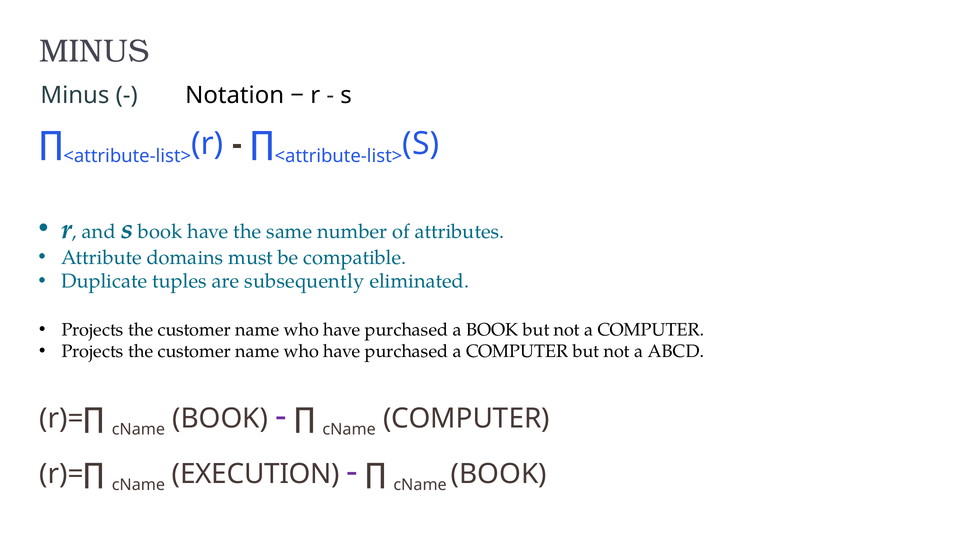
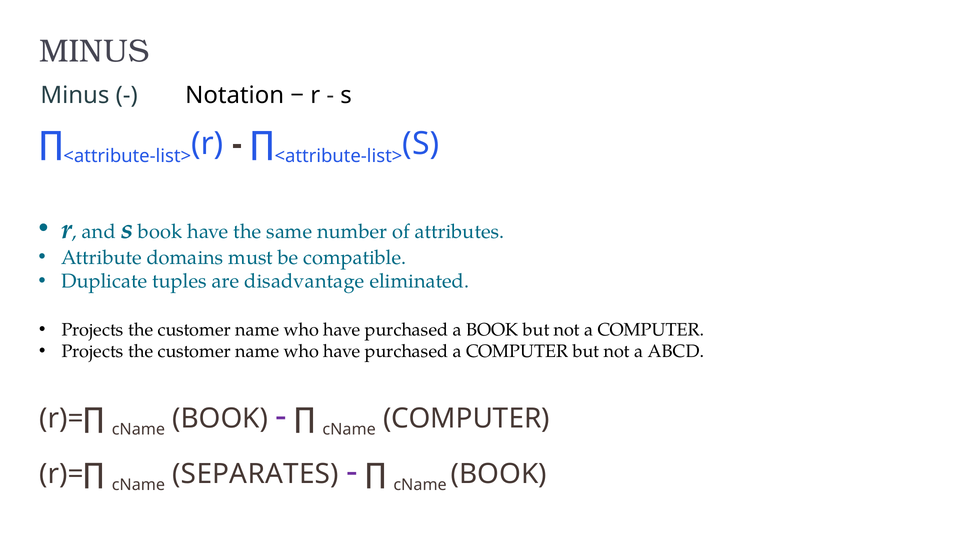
subsequently: subsequently -> disadvantage
EXECUTION: EXECUTION -> SEPARATES
